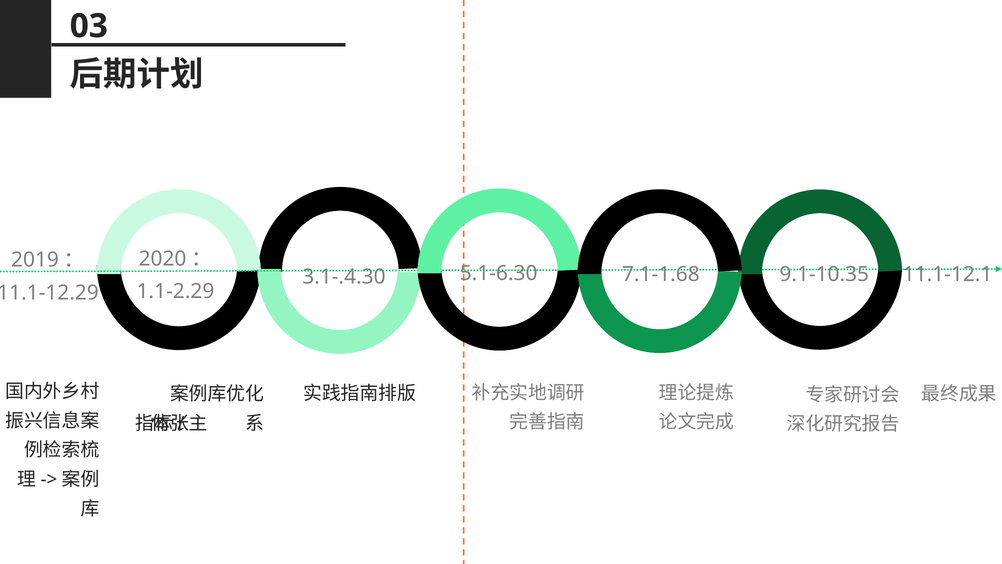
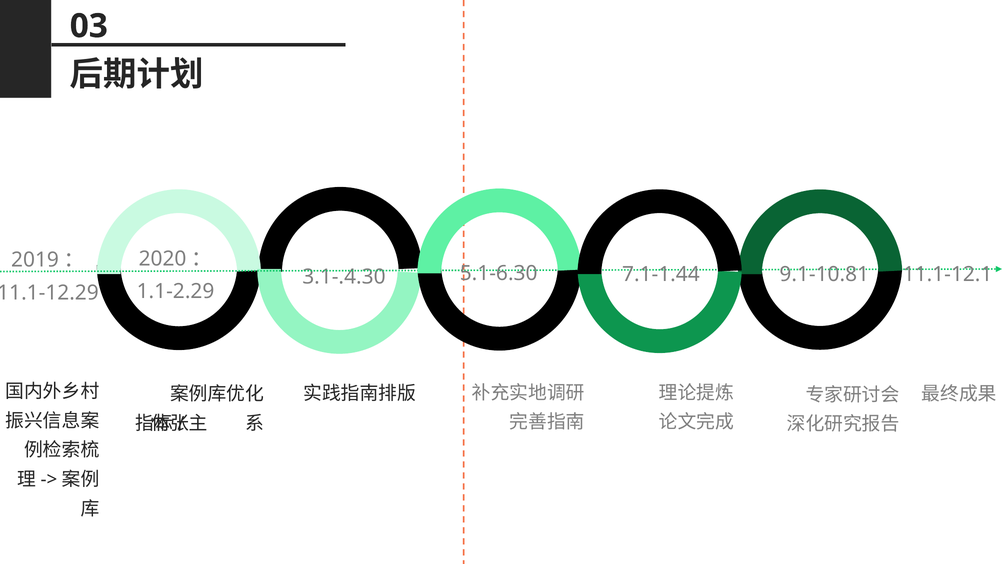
7.1-1.68: 7.1-1.68 -> 7.1-1.44
9.1-10.35: 9.1-10.35 -> 9.1-10.81
